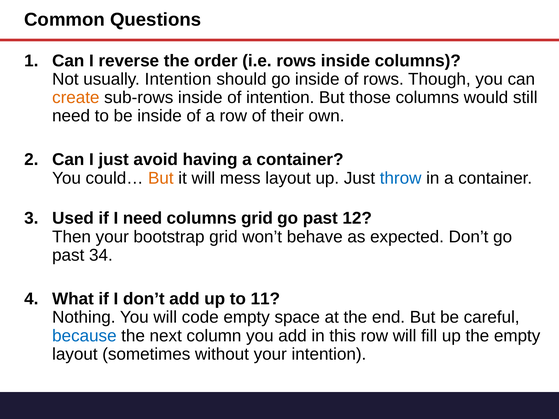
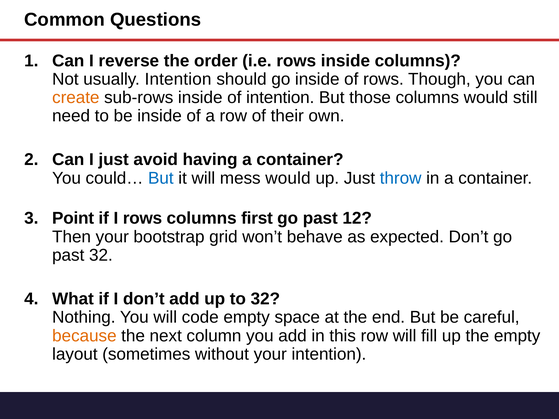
But at (161, 178) colour: orange -> blue
mess layout: layout -> would
Used: Used -> Point
I need: need -> rows
columns grid: grid -> first
past 34: 34 -> 32
to 11: 11 -> 32
because colour: blue -> orange
